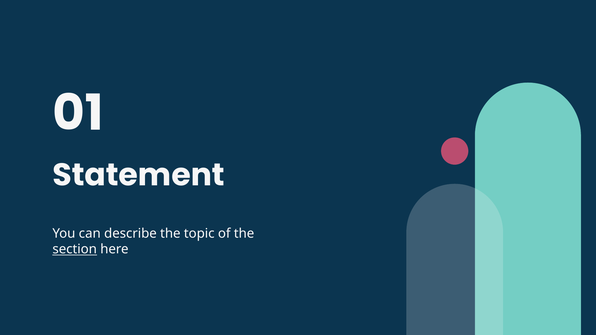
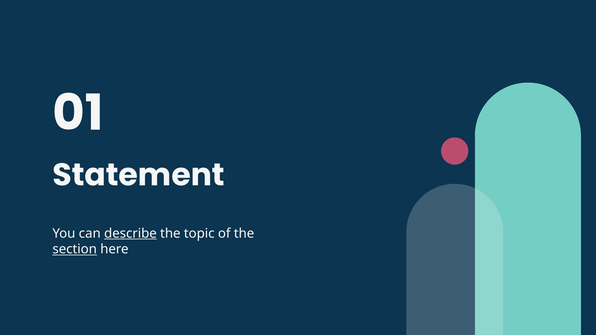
describe underline: none -> present
